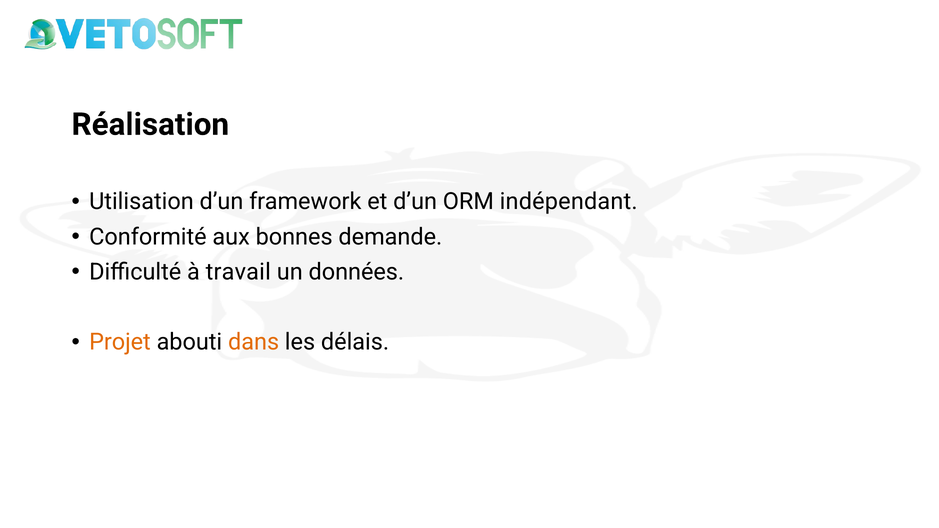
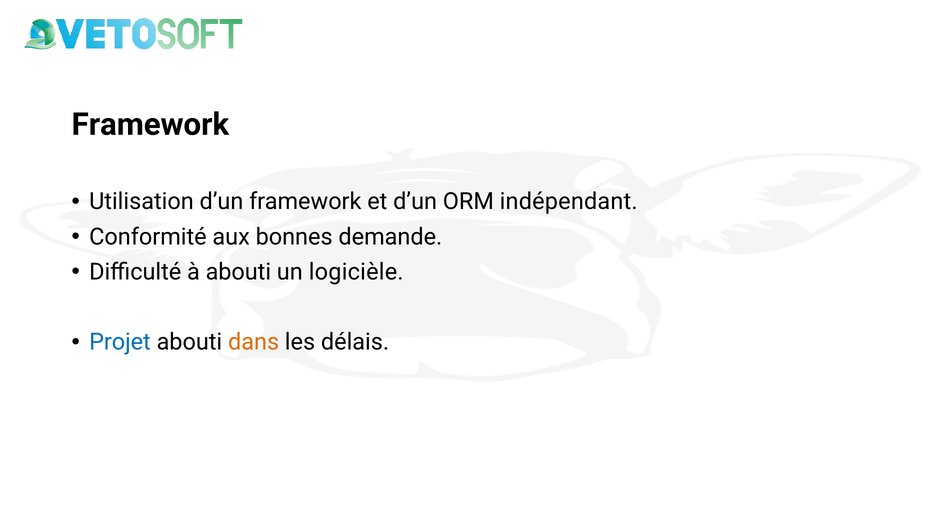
Réalisation at (150, 125): Réalisation -> Framework
à travail: travail -> abouti
données: données -> logicièle
Projet colour: orange -> blue
